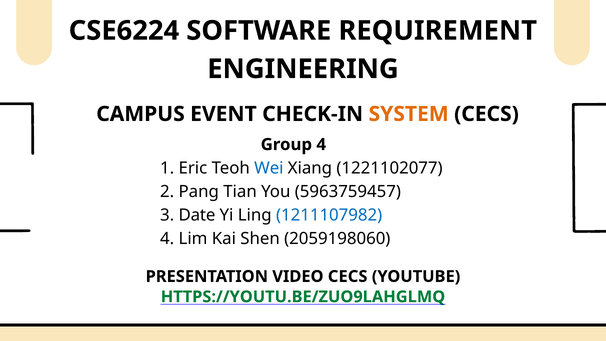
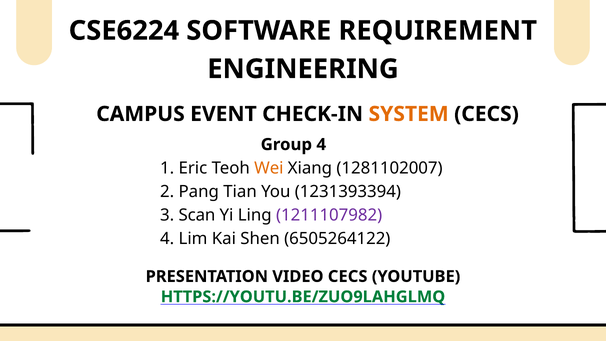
Wei colour: blue -> orange
1221102077: 1221102077 -> 1281102007
5963759457: 5963759457 -> 1231393394
Date: Date -> Scan
1211107982 colour: blue -> purple
2059198060: 2059198060 -> 6505264122
